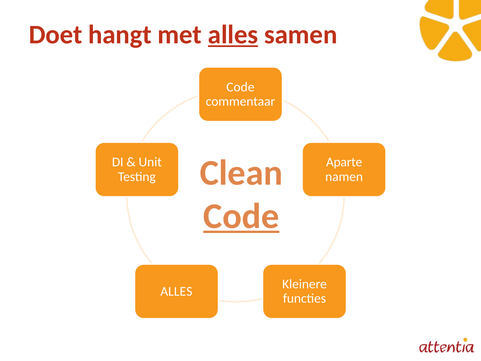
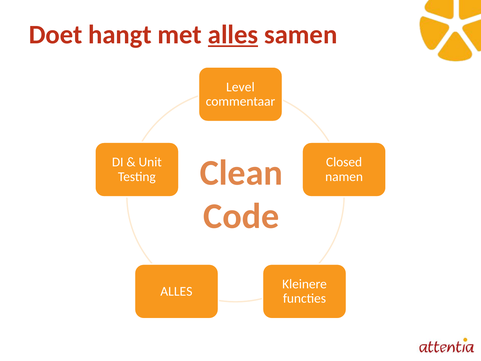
Code at (240, 87): Code -> Level
Aparte: Aparte -> Closed
Code at (241, 216) underline: present -> none
